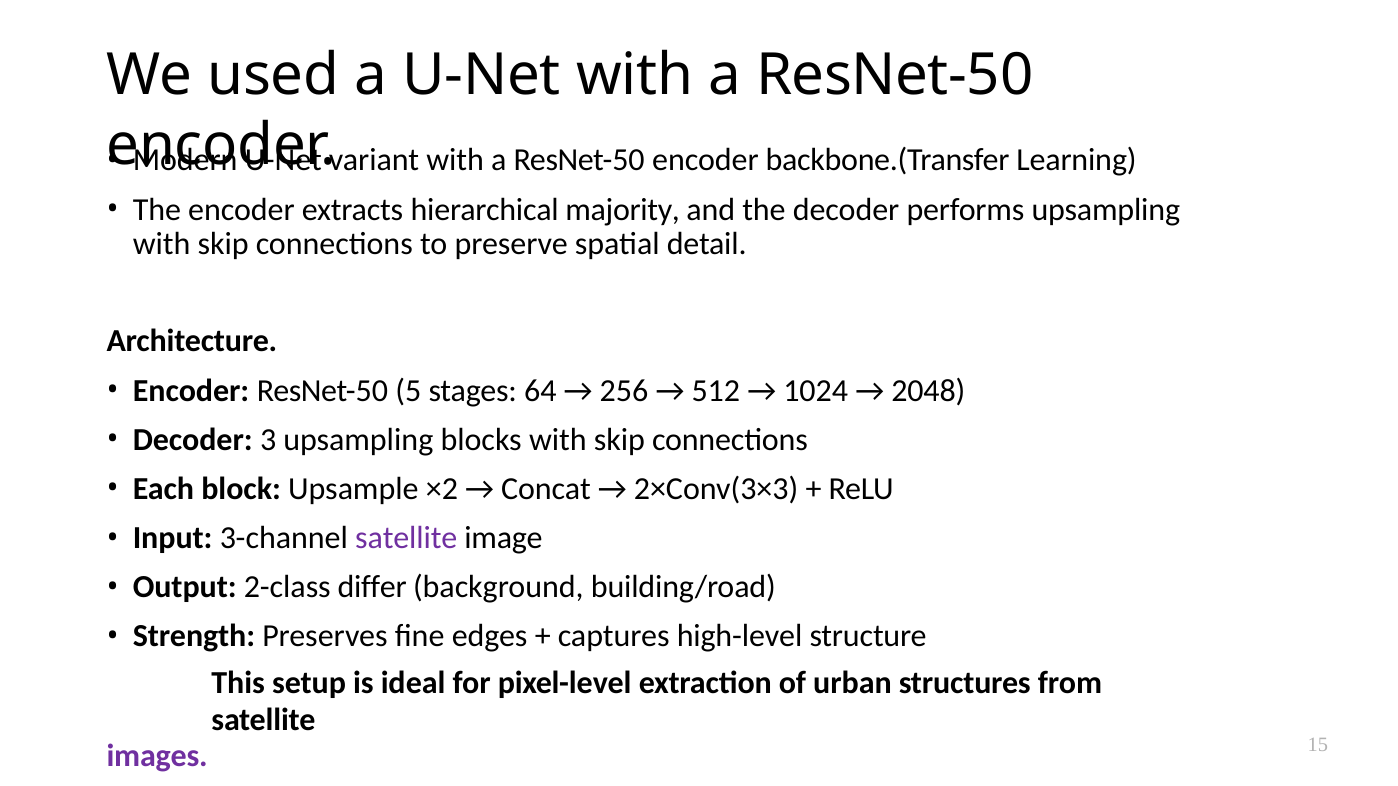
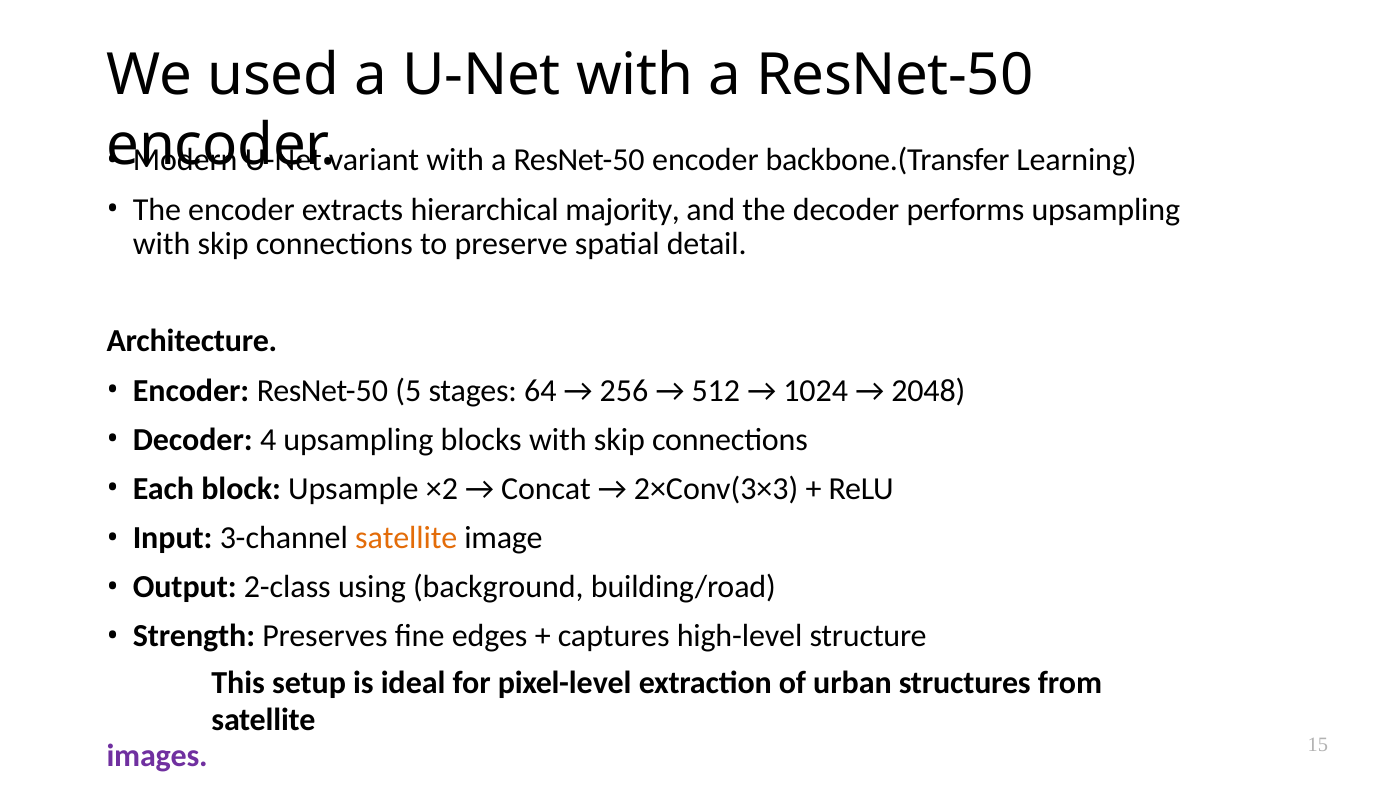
3: 3 -> 4
satellite at (406, 538) colour: purple -> orange
differ: differ -> using
